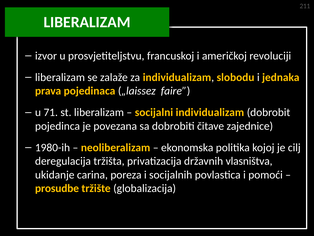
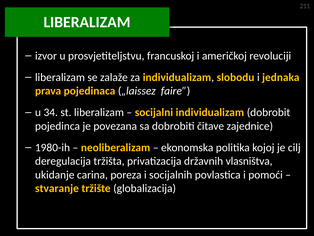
71: 71 -> 34
prosudbe: prosudbe -> stvaranje
